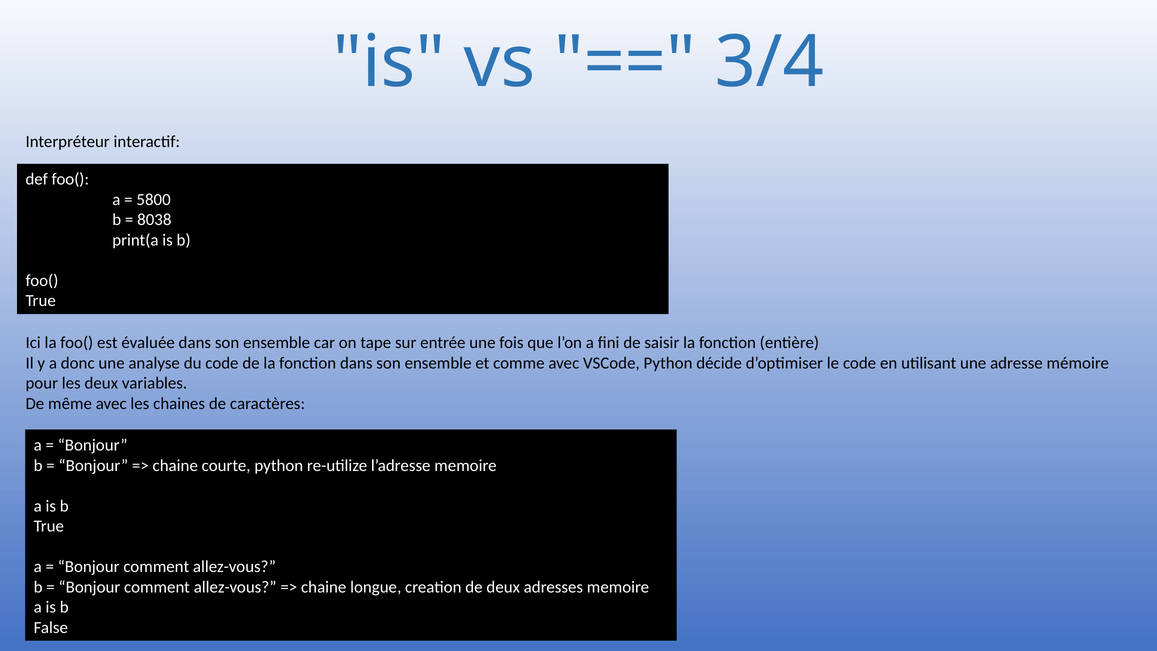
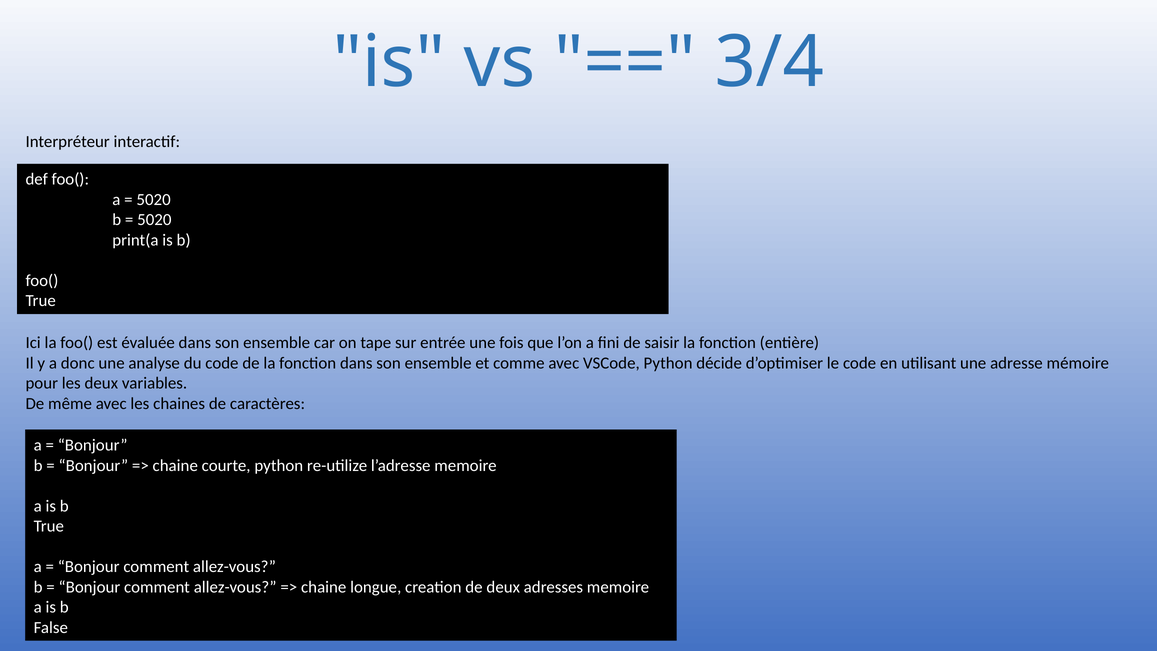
5800 at (154, 200): 5800 -> 5020
8038 at (154, 220): 8038 -> 5020
